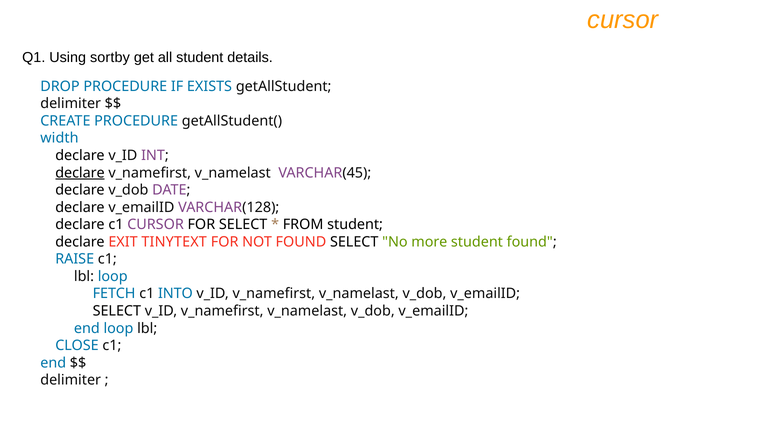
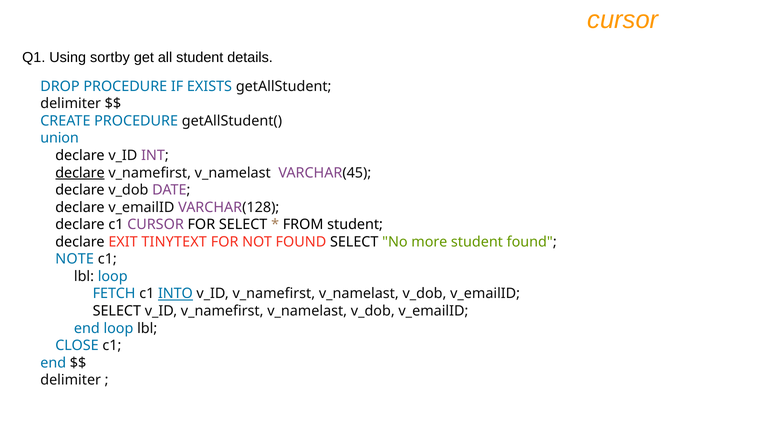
width: width -> union
RAISE: RAISE -> NOTE
INTO underline: none -> present
